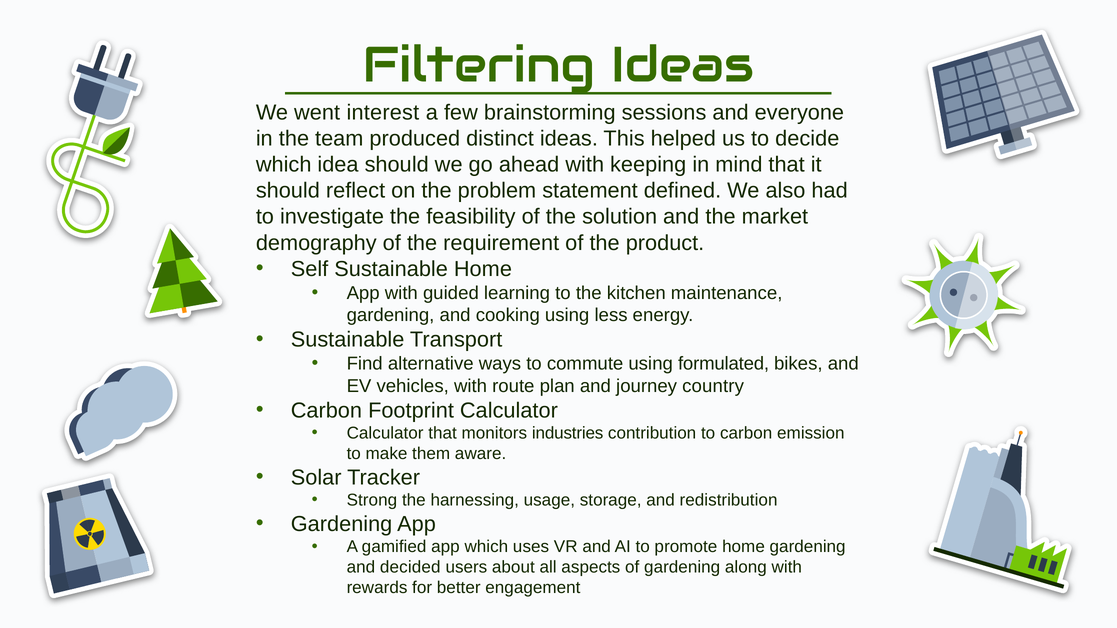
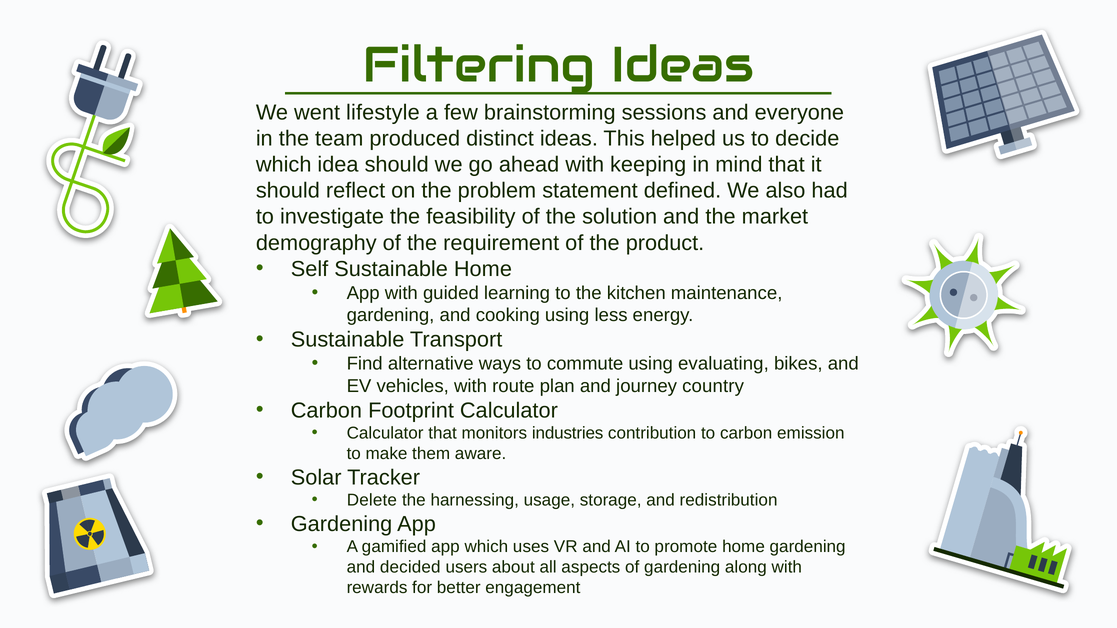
interest: interest -> lifestyle
formulated: formulated -> evaluating
Strong: Strong -> Delete
